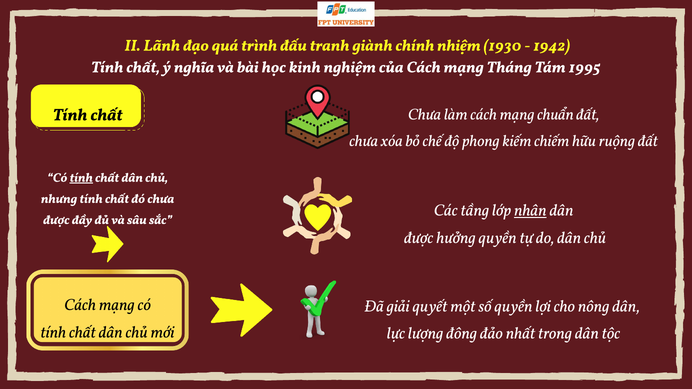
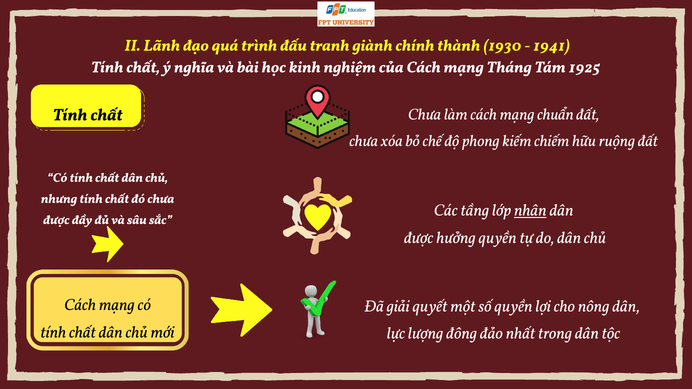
nhiệm: nhiệm -> thành
1942: 1942 -> 1941
1995: 1995 -> 1925
tính at (81, 178) underline: present -> none
